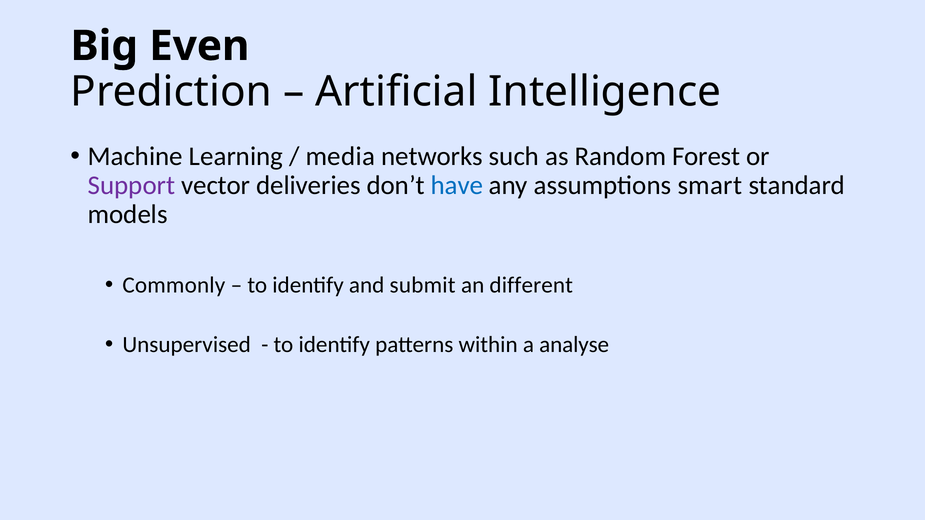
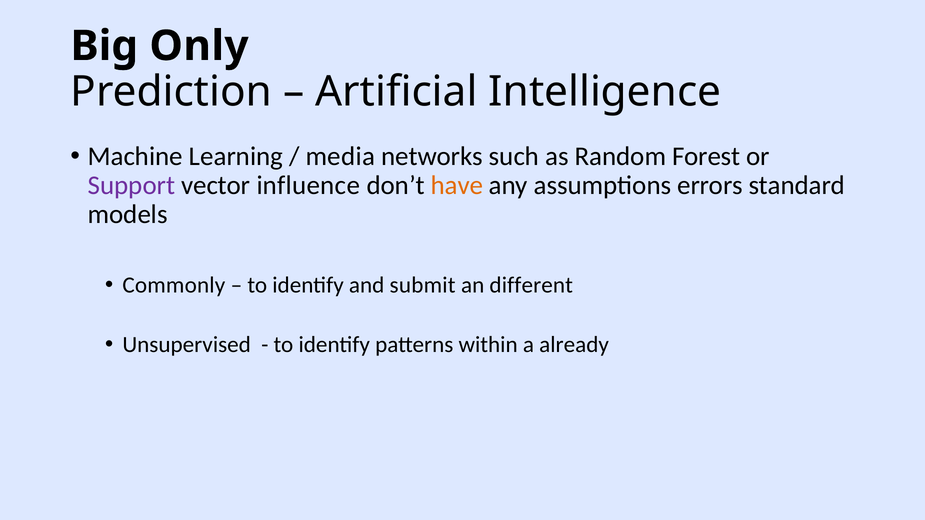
Even: Even -> Only
deliveries: deliveries -> influence
have colour: blue -> orange
smart: smart -> errors
analyse: analyse -> already
